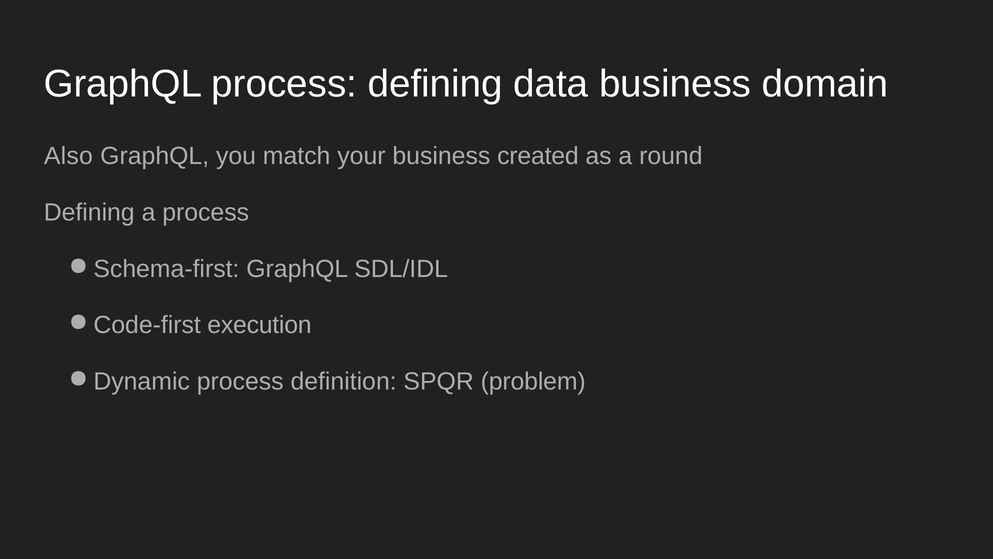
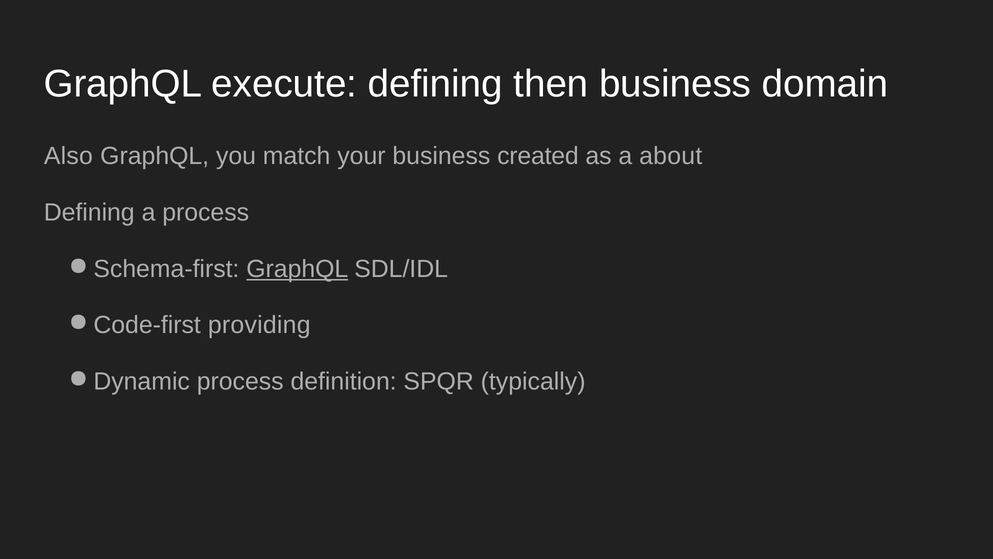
GraphQL process: process -> execute
data: data -> then
round: round -> about
GraphQL at (297, 269) underline: none -> present
execution: execution -> providing
problem: problem -> typically
